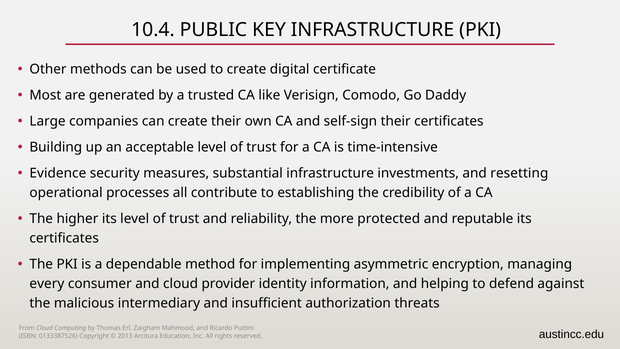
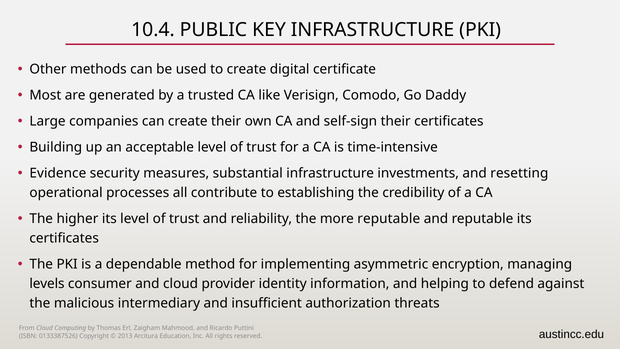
more protected: protected -> reputable
every: every -> levels
